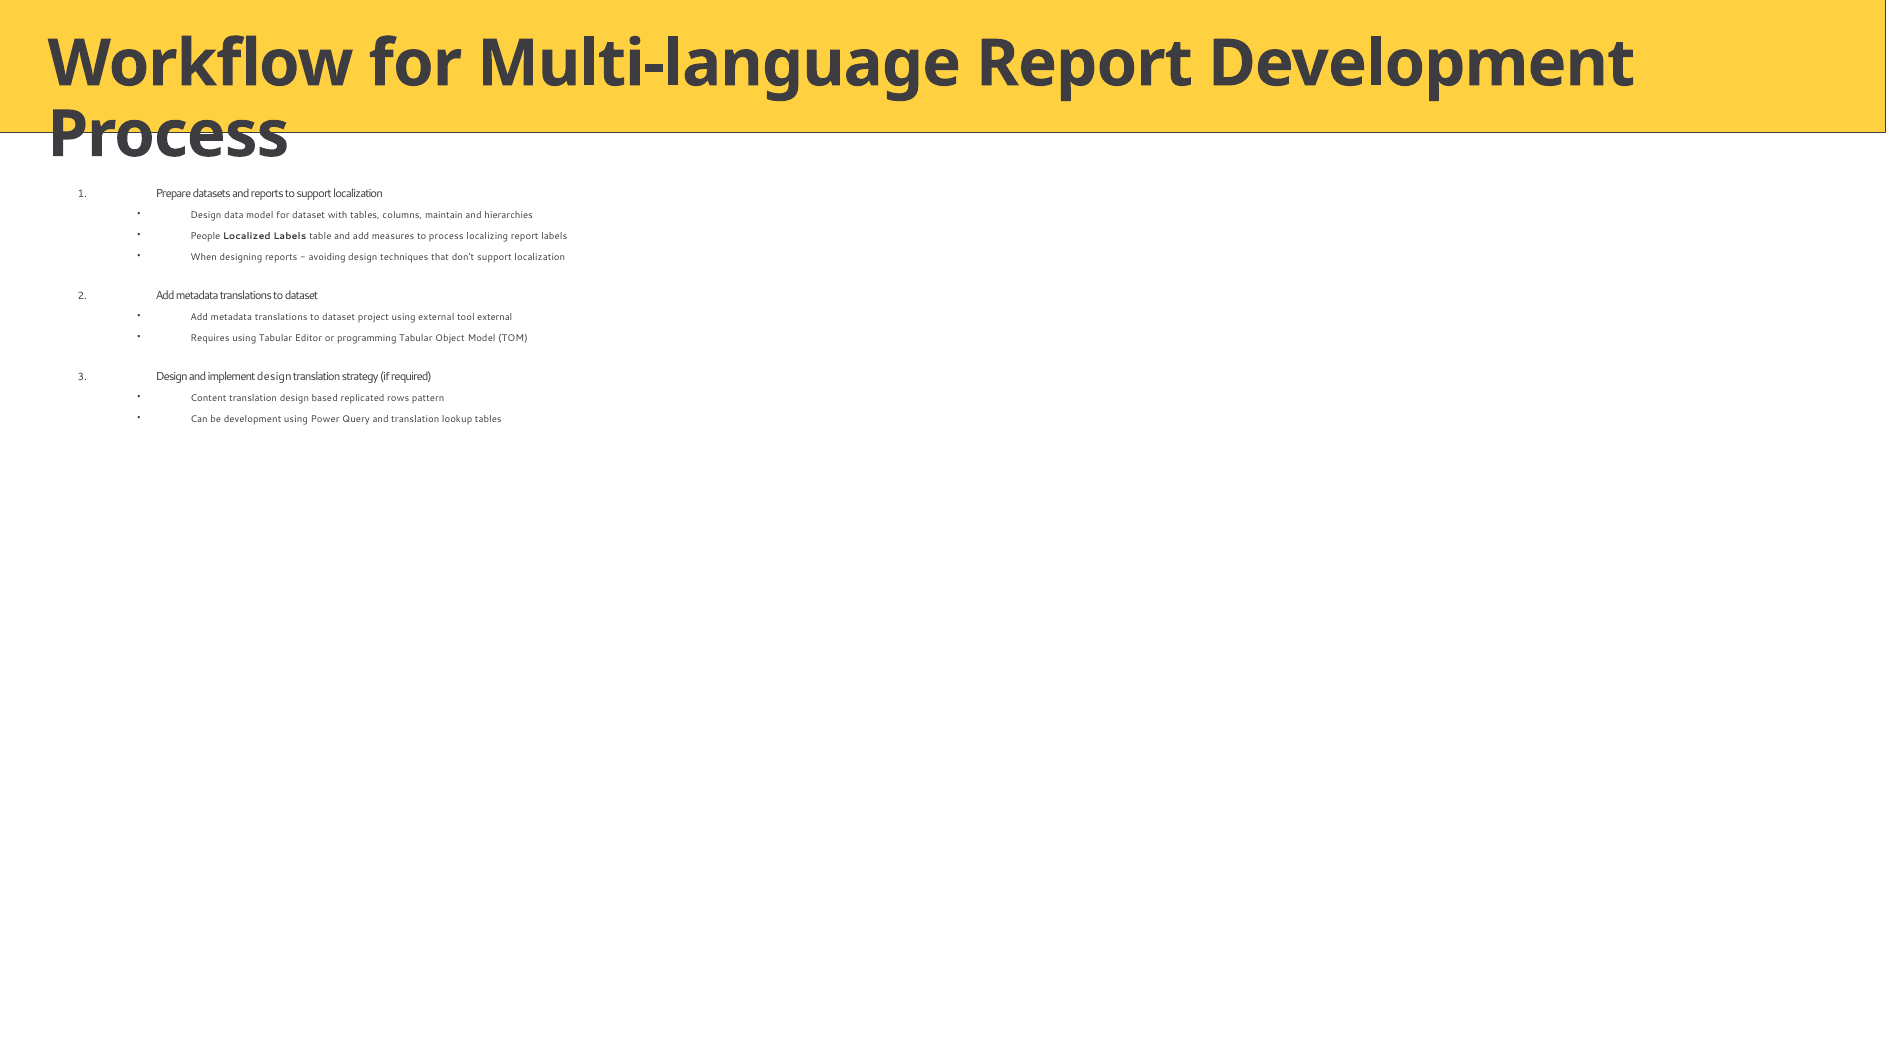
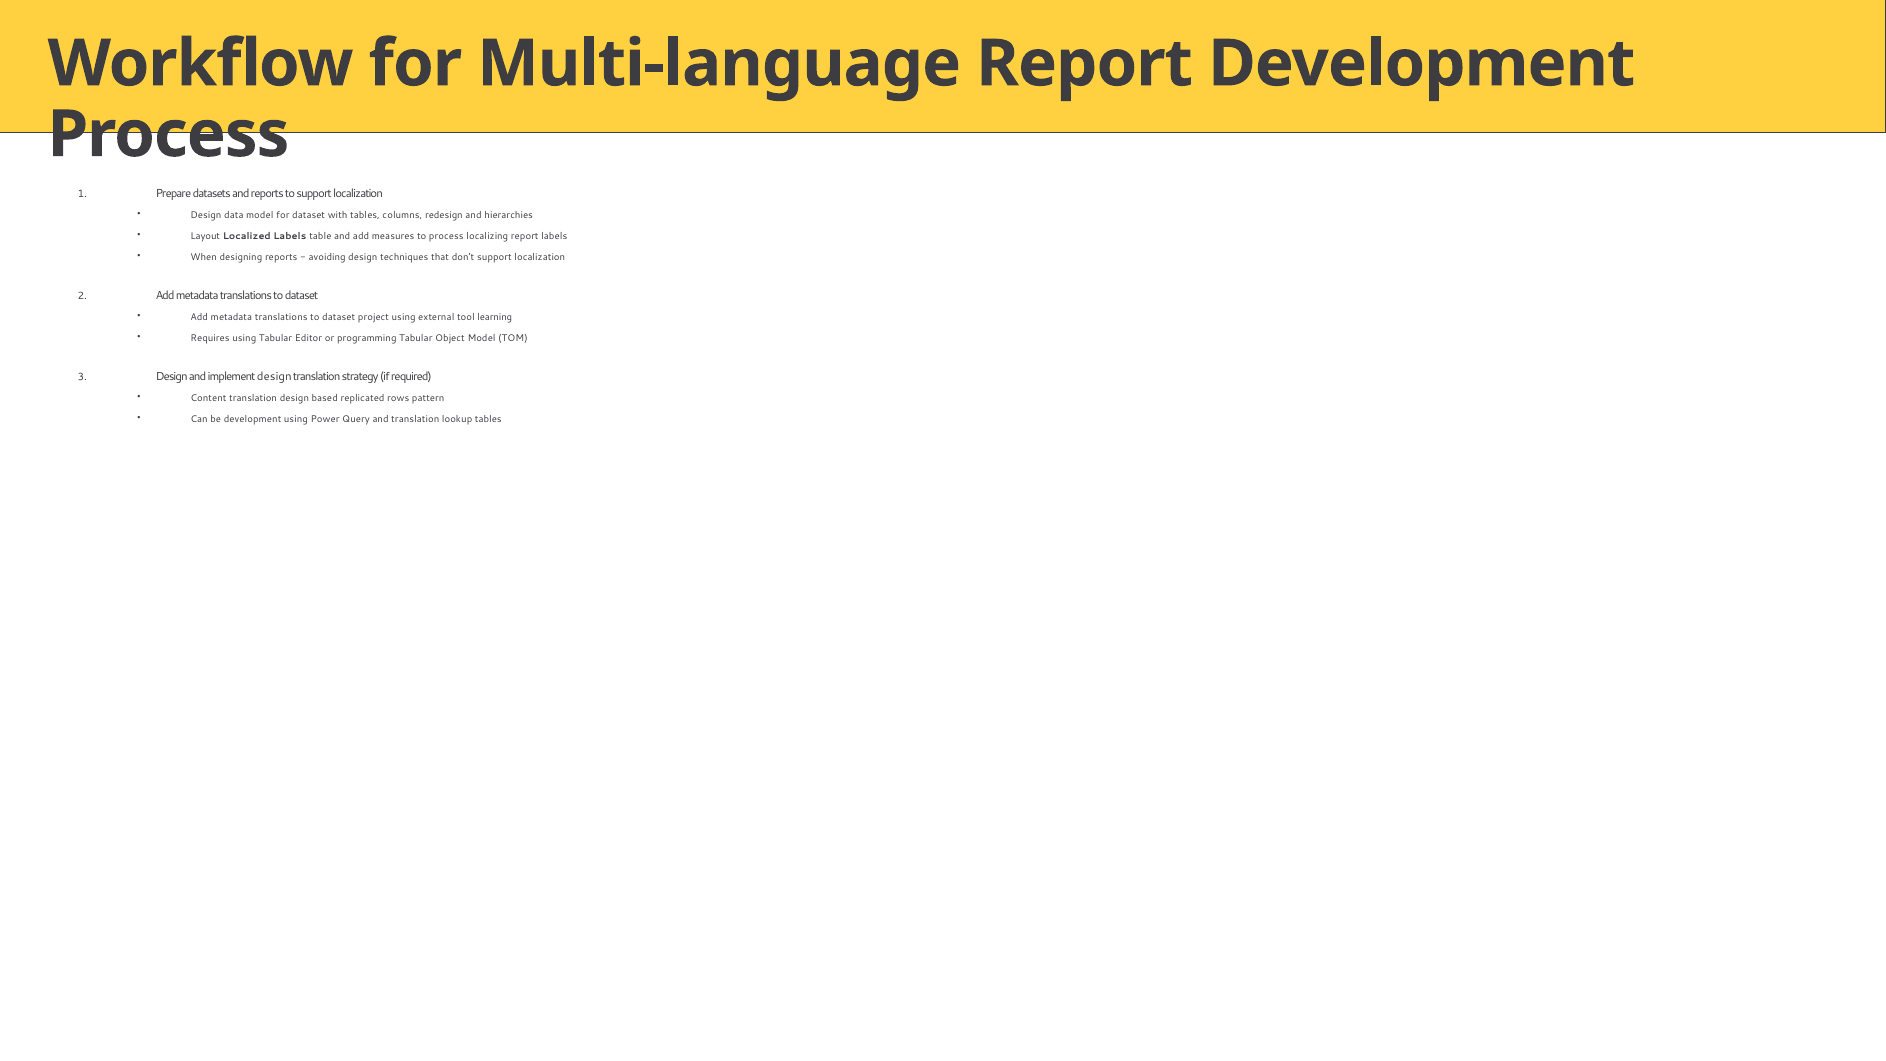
maintain: maintain -> redesign
People: People -> Layout
tool external: external -> learning
